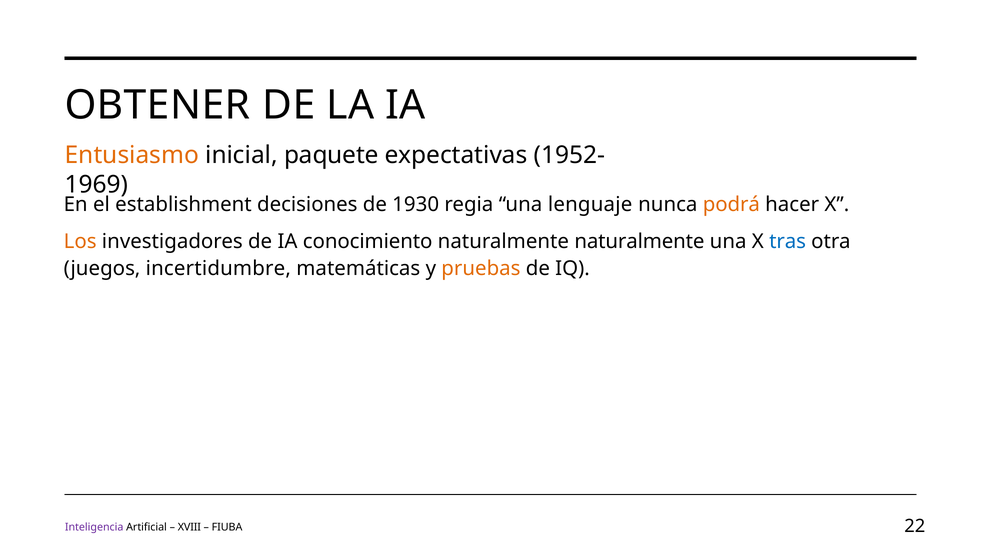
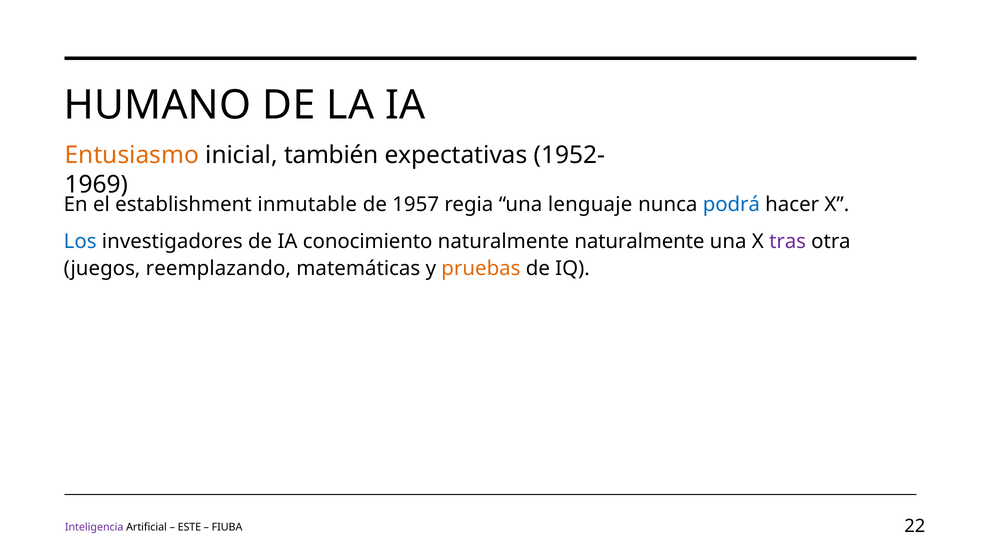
OBTENER: OBTENER -> HUMANO
paquete: paquete -> también
decisiones: decisiones -> inmutable
1930: 1930 -> 1957
podrá colour: orange -> blue
Los colour: orange -> blue
tras colour: blue -> purple
incertidumbre: incertidumbre -> reemplazando
XVIII: XVIII -> ESTE
